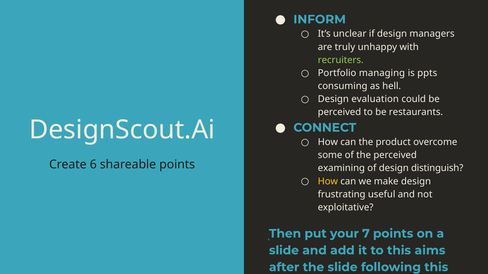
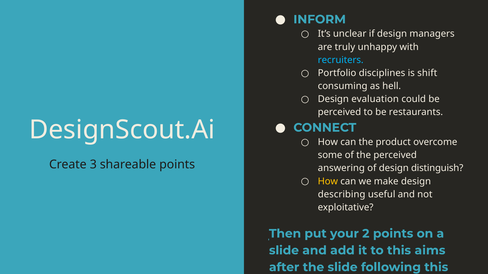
recruiters colour: light green -> light blue
managing: managing -> disciplines
ppts: ppts -> shift
6: 6 -> 3
examining: examining -> answering
frustrating: frustrating -> describing
7: 7 -> 2
